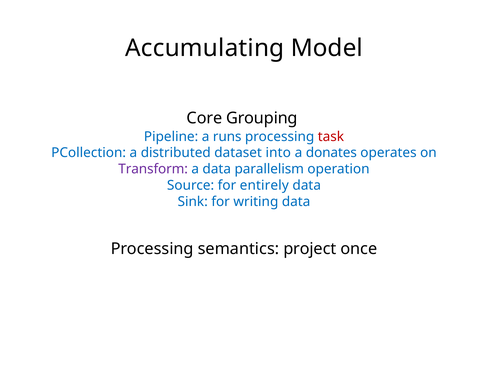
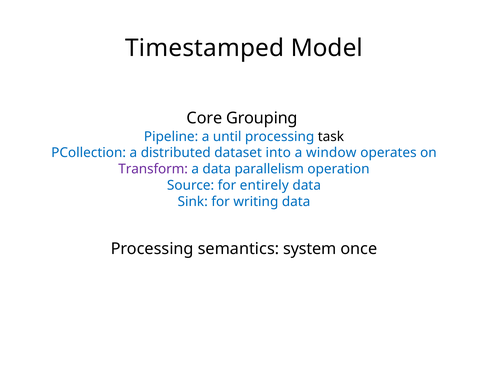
Accumulating: Accumulating -> Timestamped
runs: runs -> until
task colour: red -> black
donates: donates -> window
project: project -> system
